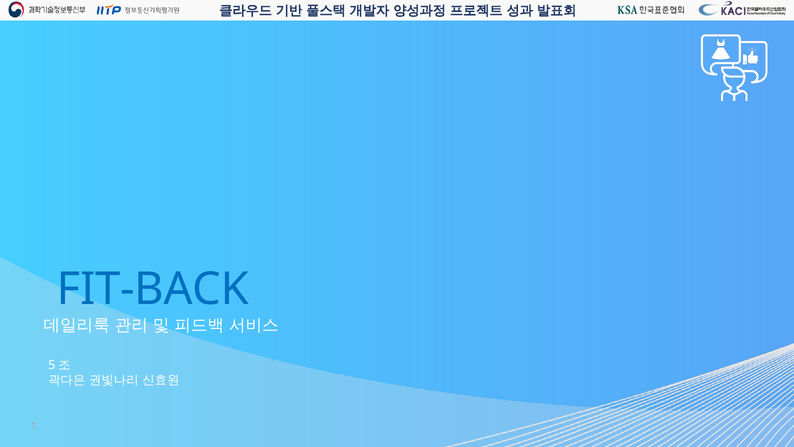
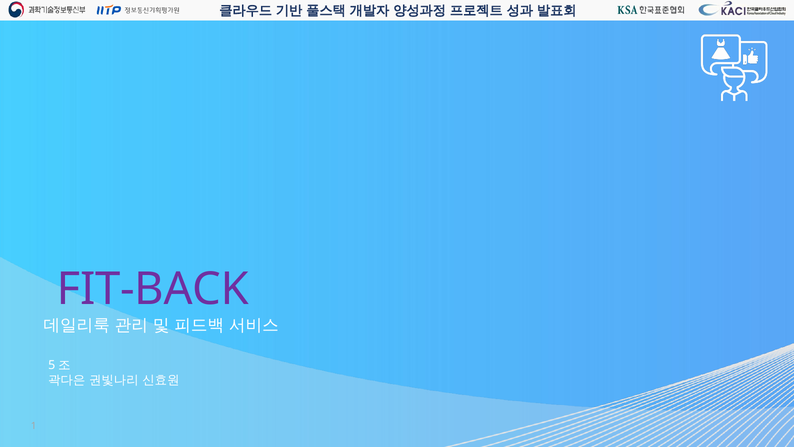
FIT-BACK colour: blue -> purple
